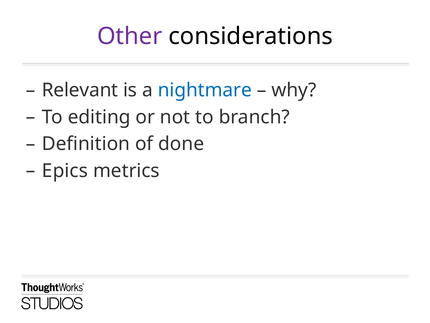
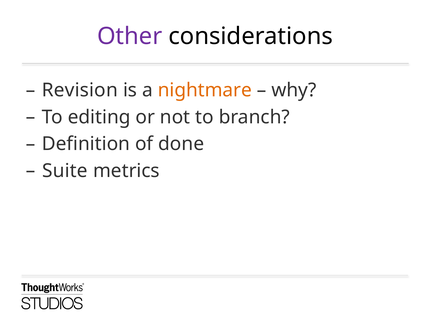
Relevant: Relevant -> Revision
nightmare colour: blue -> orange
Epics: Epics -> Suite
